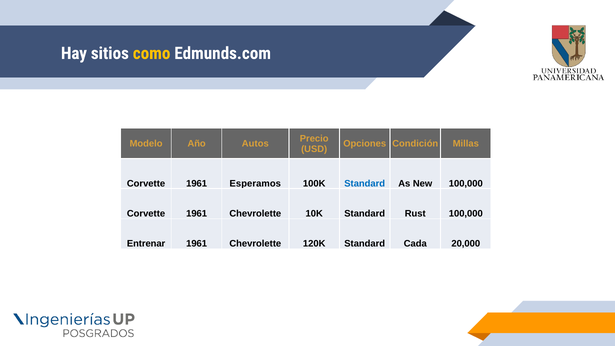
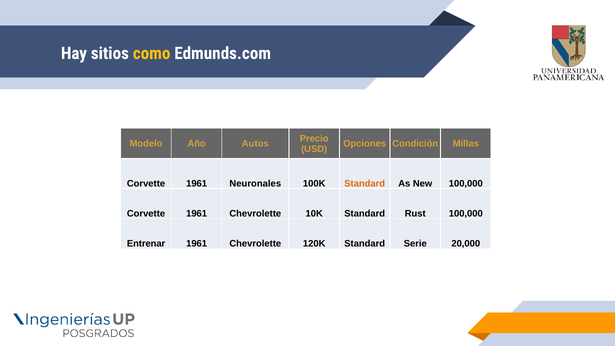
Esperamos: Esperamos -> Neuronales
Standard at (365, 183) colour: blue -> orange
Cada: Cada -> Serie
